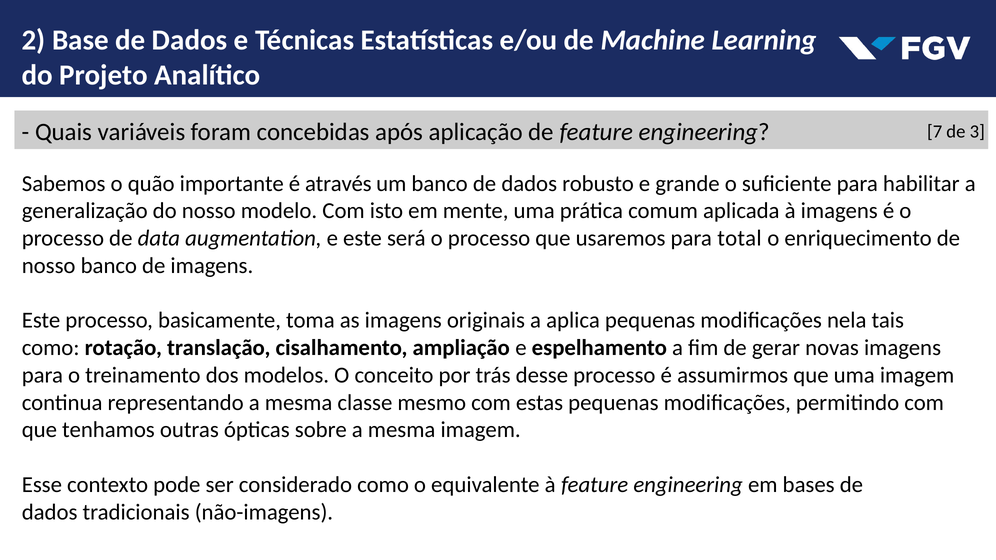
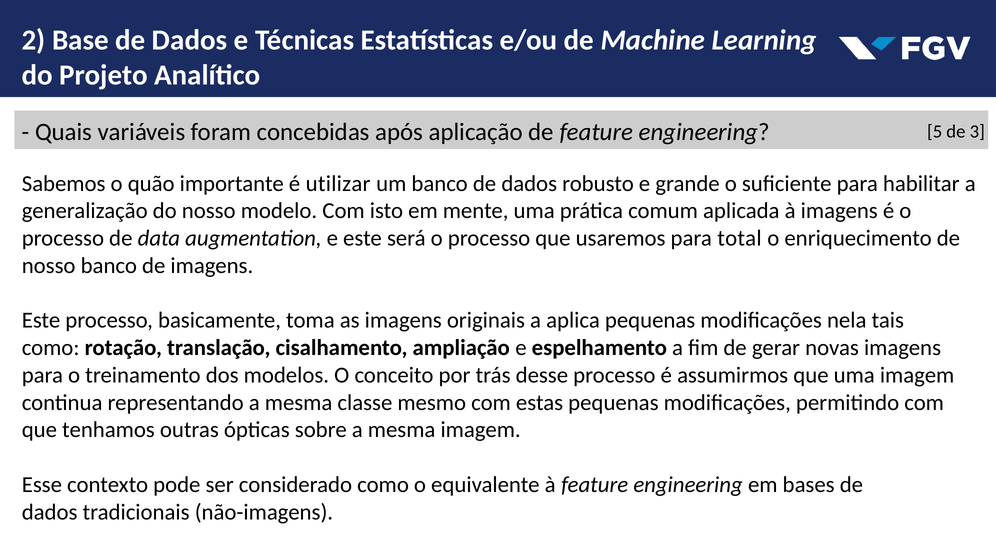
7: 7 -> 5
através: através -> utilizar
